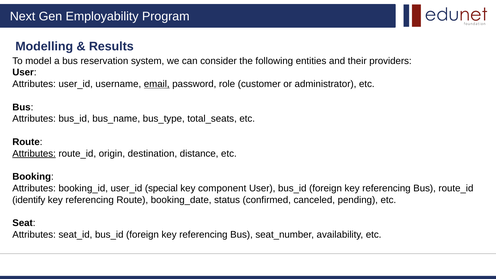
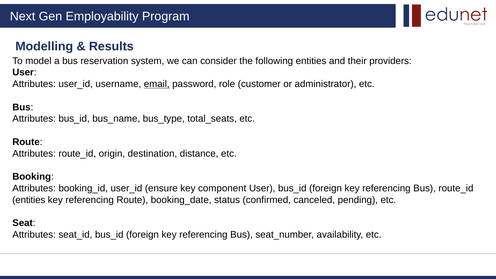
Attributes at (34, 154) underline: present -> none
special: special -> ensure
identify at (29, 200): identify -> entities
